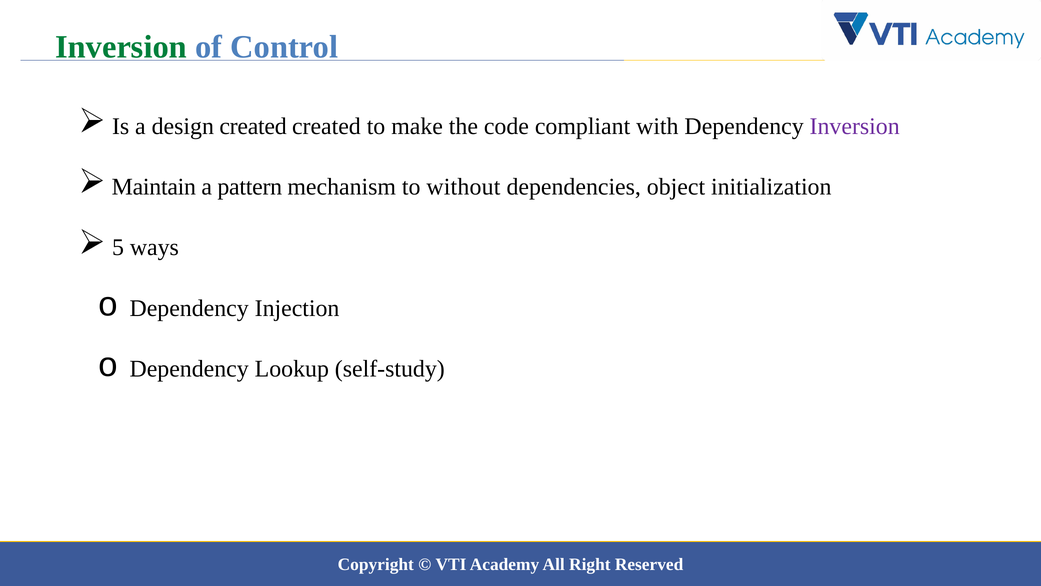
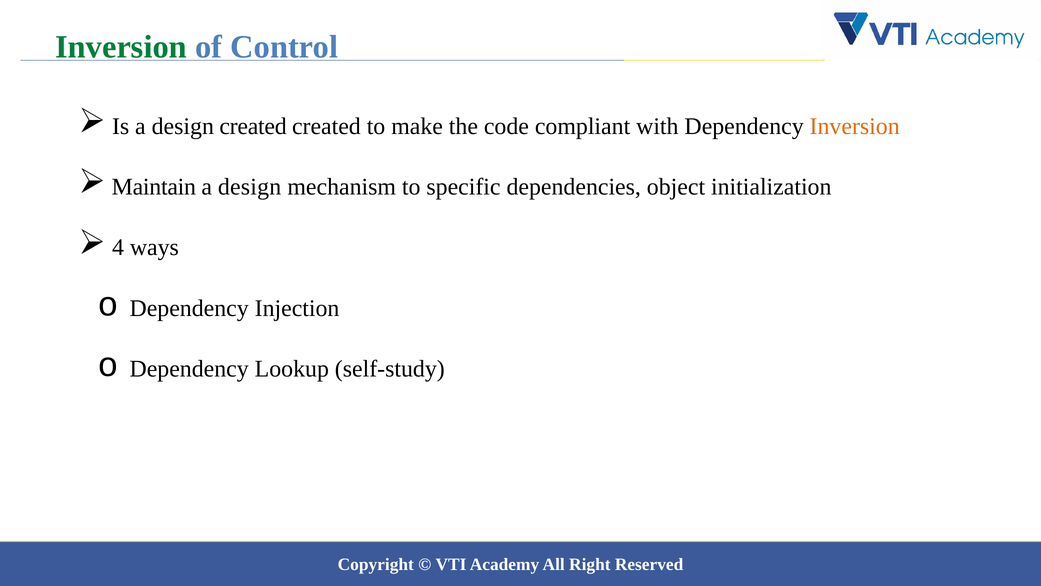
Inversion at (855, 126) colour: purple -> orange
pattern at (250, 187): pattern -> design
without: without -> specific
5: 5 -> 4
